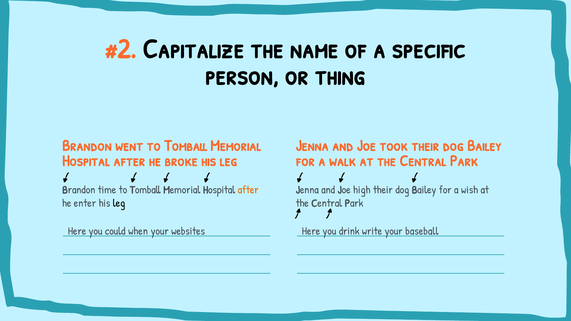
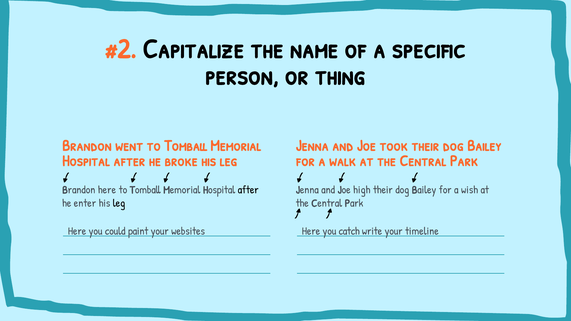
Brandon time: time -> here
after at (248, 190) colour: orange -> black
when: when -> paint
drink: drink -> catch
baseball: baseball -> timeline
